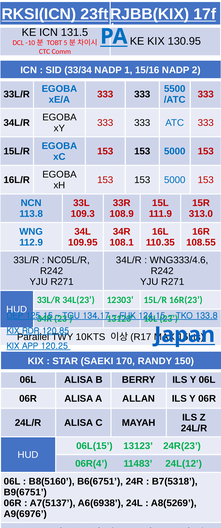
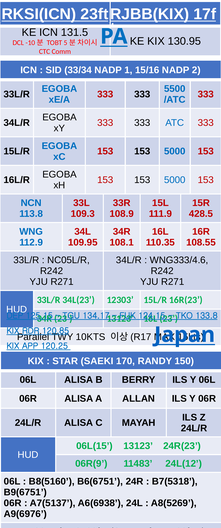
313.0: 313.0 -> 428.5
06R(4: 06R(4 -> 06R(9
